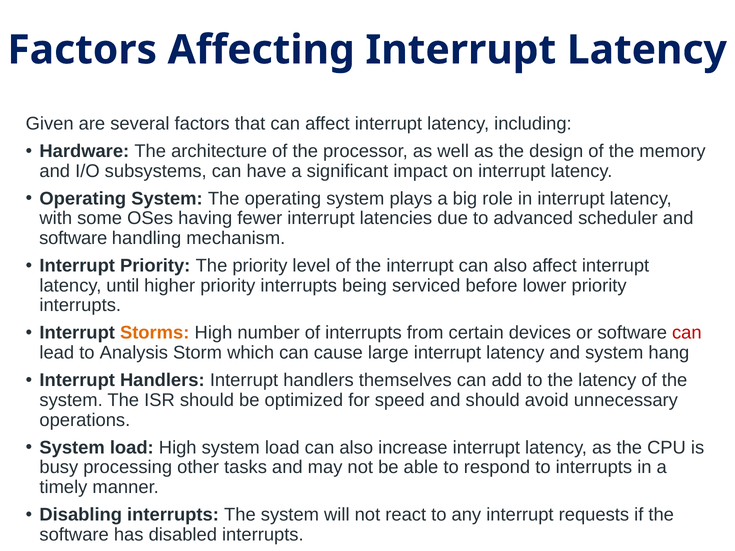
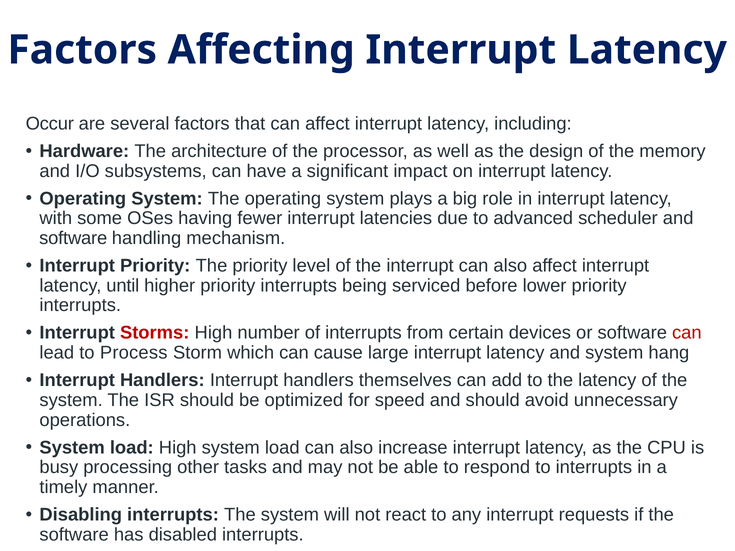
Given: Given -> Occur
Storms colour: orange -> red
Analysis: Analysis -> Process
